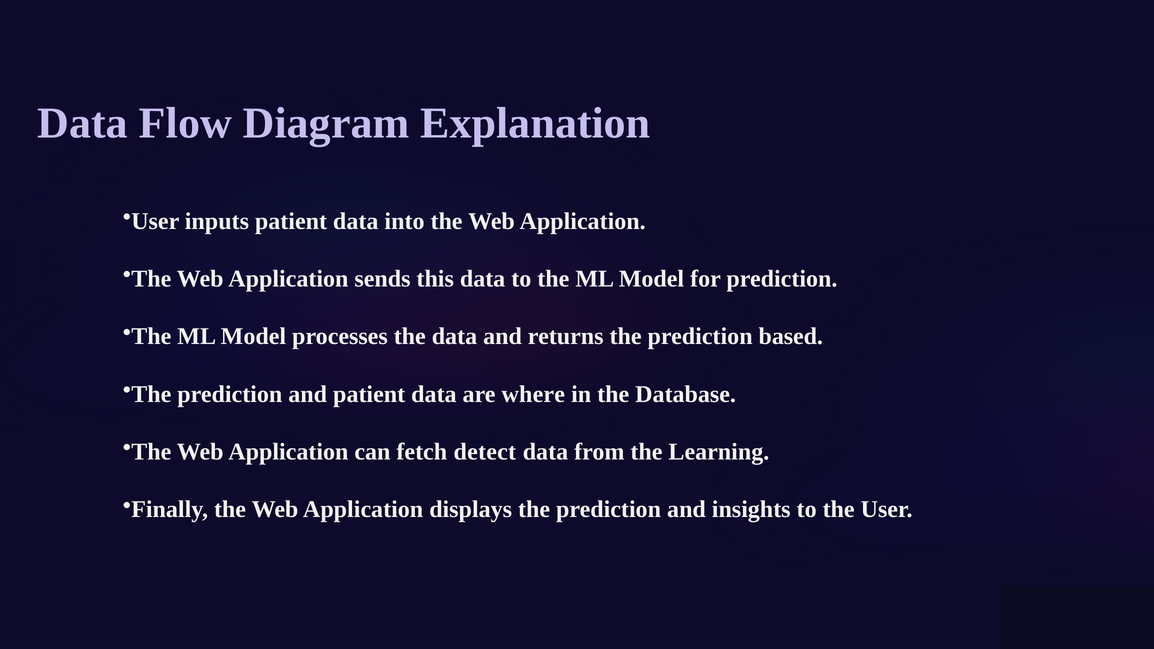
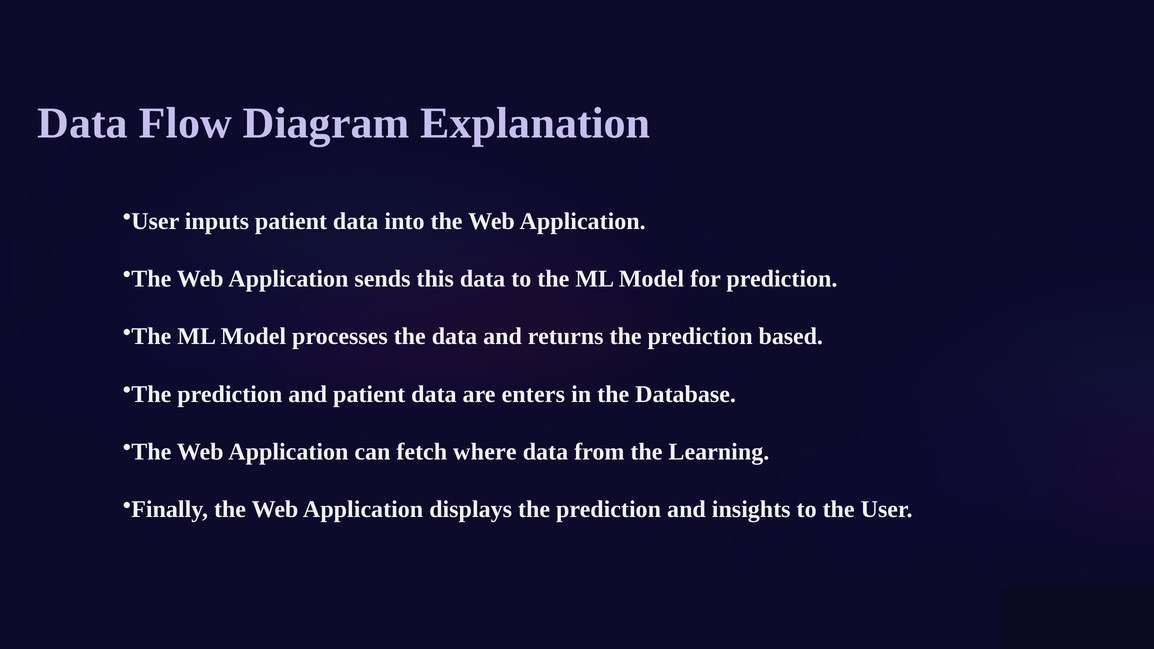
where: where -> enters
detect: detect -> where
